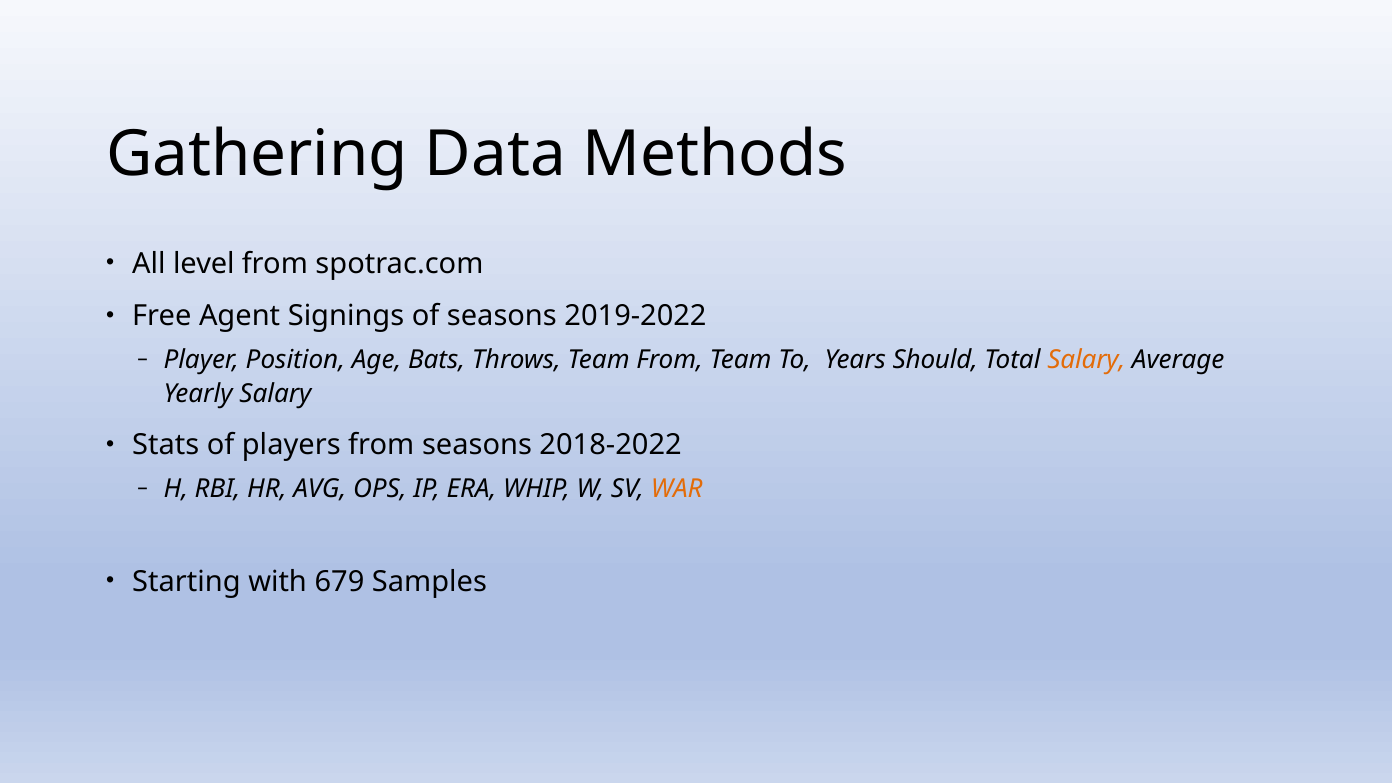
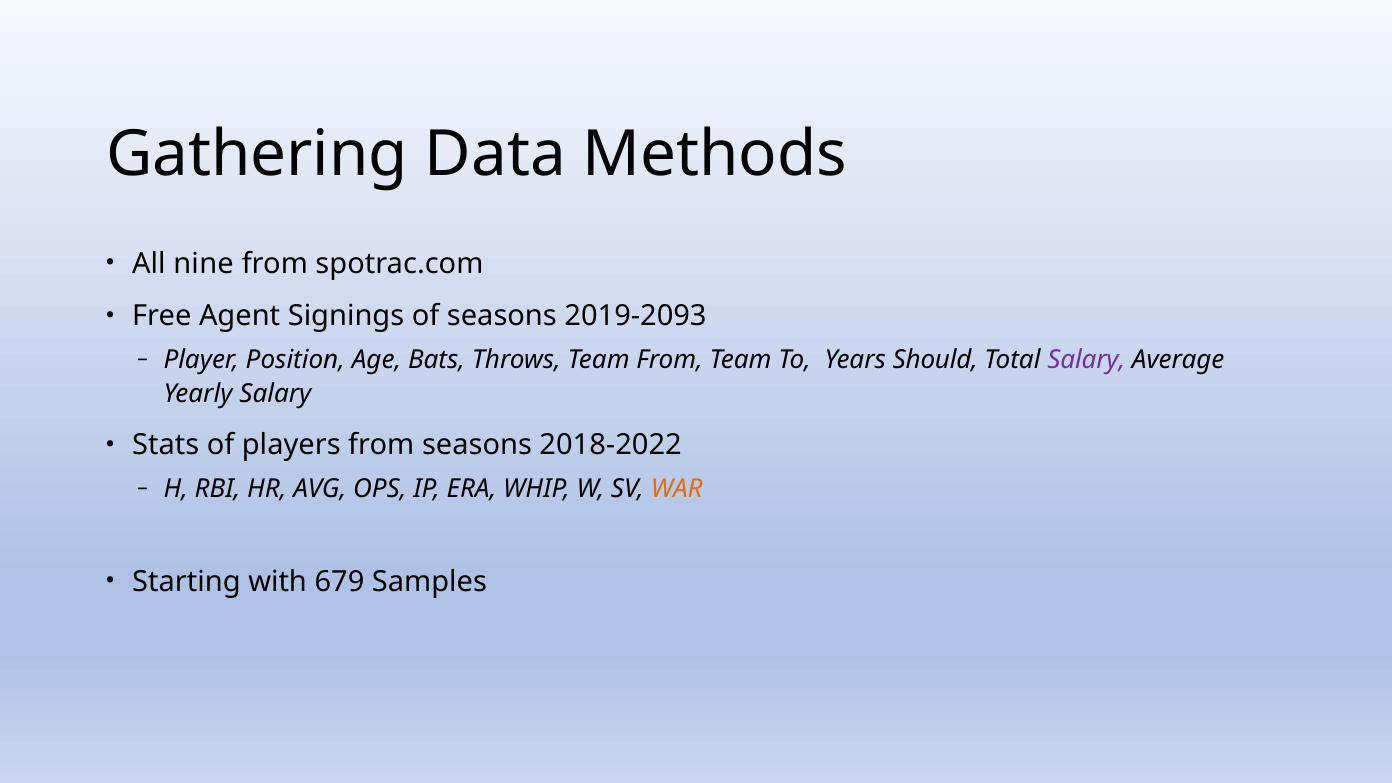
level: level -> nine
2019-2022: 2019-2022 -> 2019-2093
Salary at (1086, 360) colour: orange -> purple
